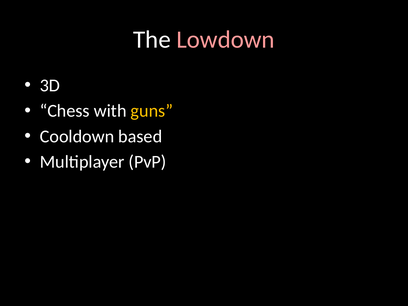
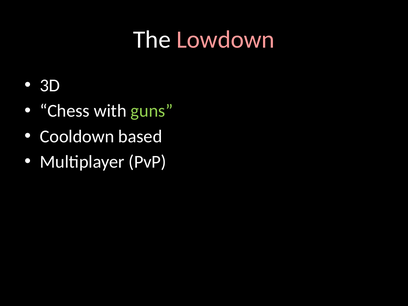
guns colour: yellow -> light green
